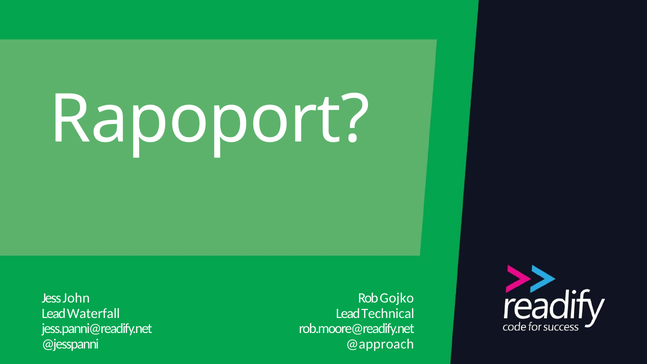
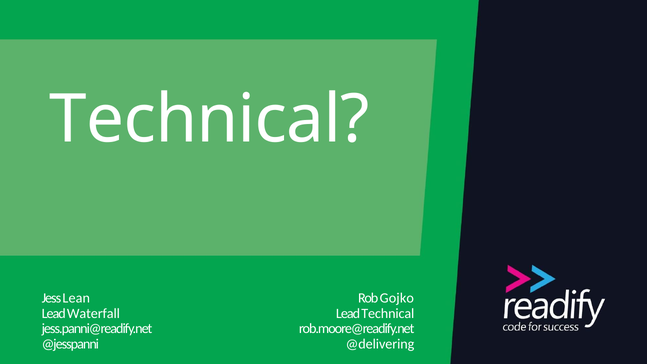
Rapoport at (210, 119): Rapoport -> Technical
John: John -> Lean
@approach: @approach -> @delivering
